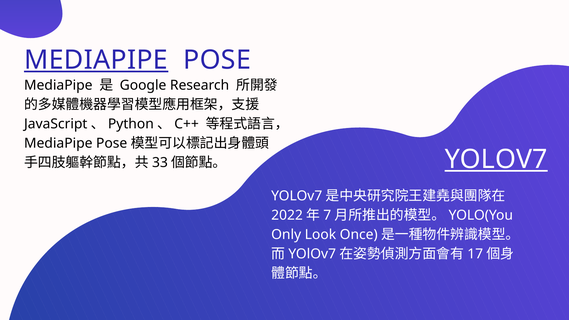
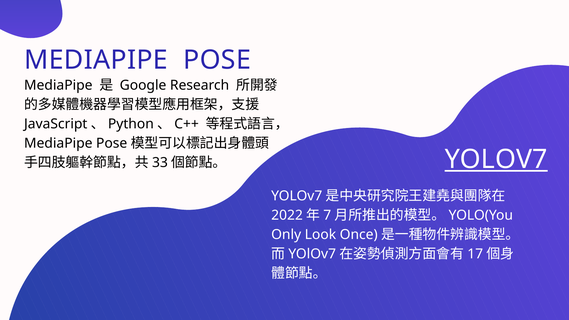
MEDIAPIPE at (96, 60) underline: present -> none
